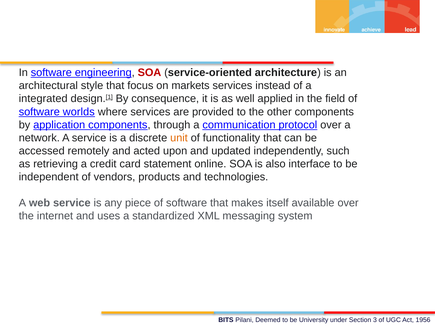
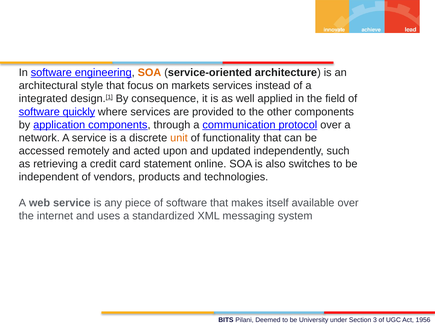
SOA at (150, 73) colour: red -> orange
worlds: worlds -> quickly
interface: interface -> switches
